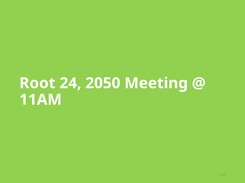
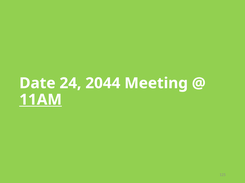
Root: Root -> Date
2050: 2050 -> 2044
11AM underline: none -> present
